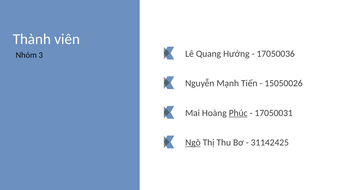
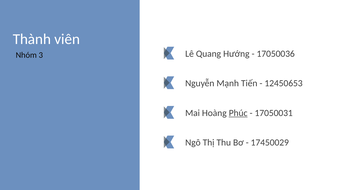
15050026: 15050026 -> 12450653
Ngô underline: present -> none
31142425: 31142425 -> 17450029
